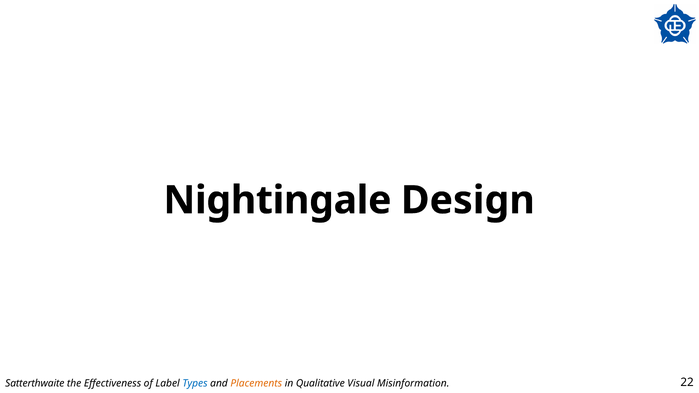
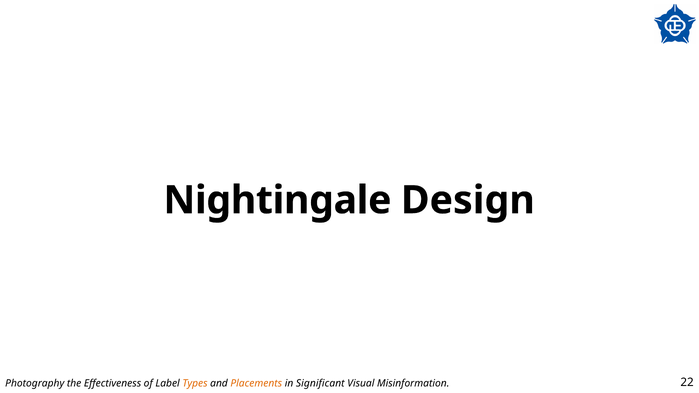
Satterthwaite: Satterthwaite -> Photography
Types colour: blue -> orange
Qualitative: Qualitative -> Significant
